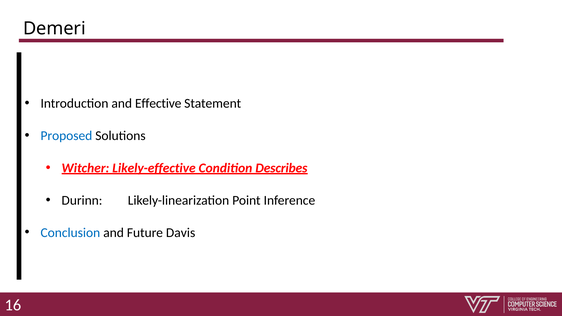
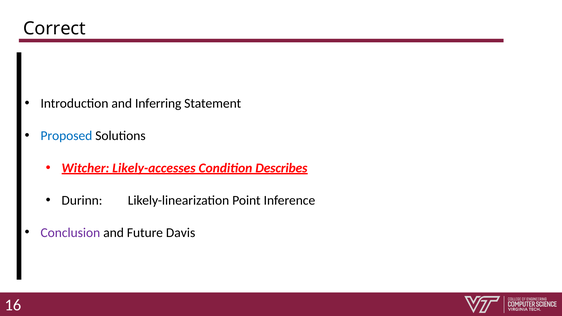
Demeri: Demeri -> Correct
Effective: Effective -> Inferring
Likely-effective: Likely-effective -> Likely-accesses
Conclusion colour: blue -> purple
